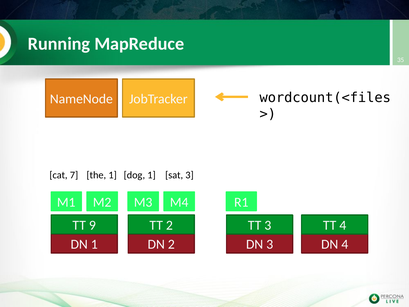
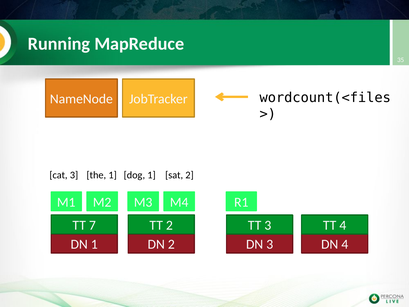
sat 3: 3 -> 2
cat 7: 7 -> 3
9: 9 -> 7
